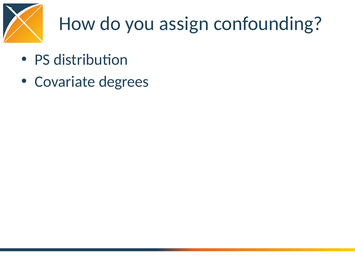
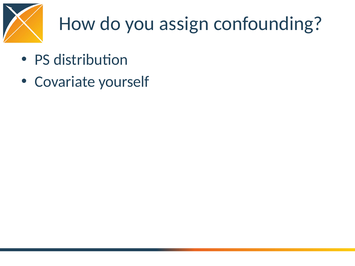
degrees: degrees -> yourself
